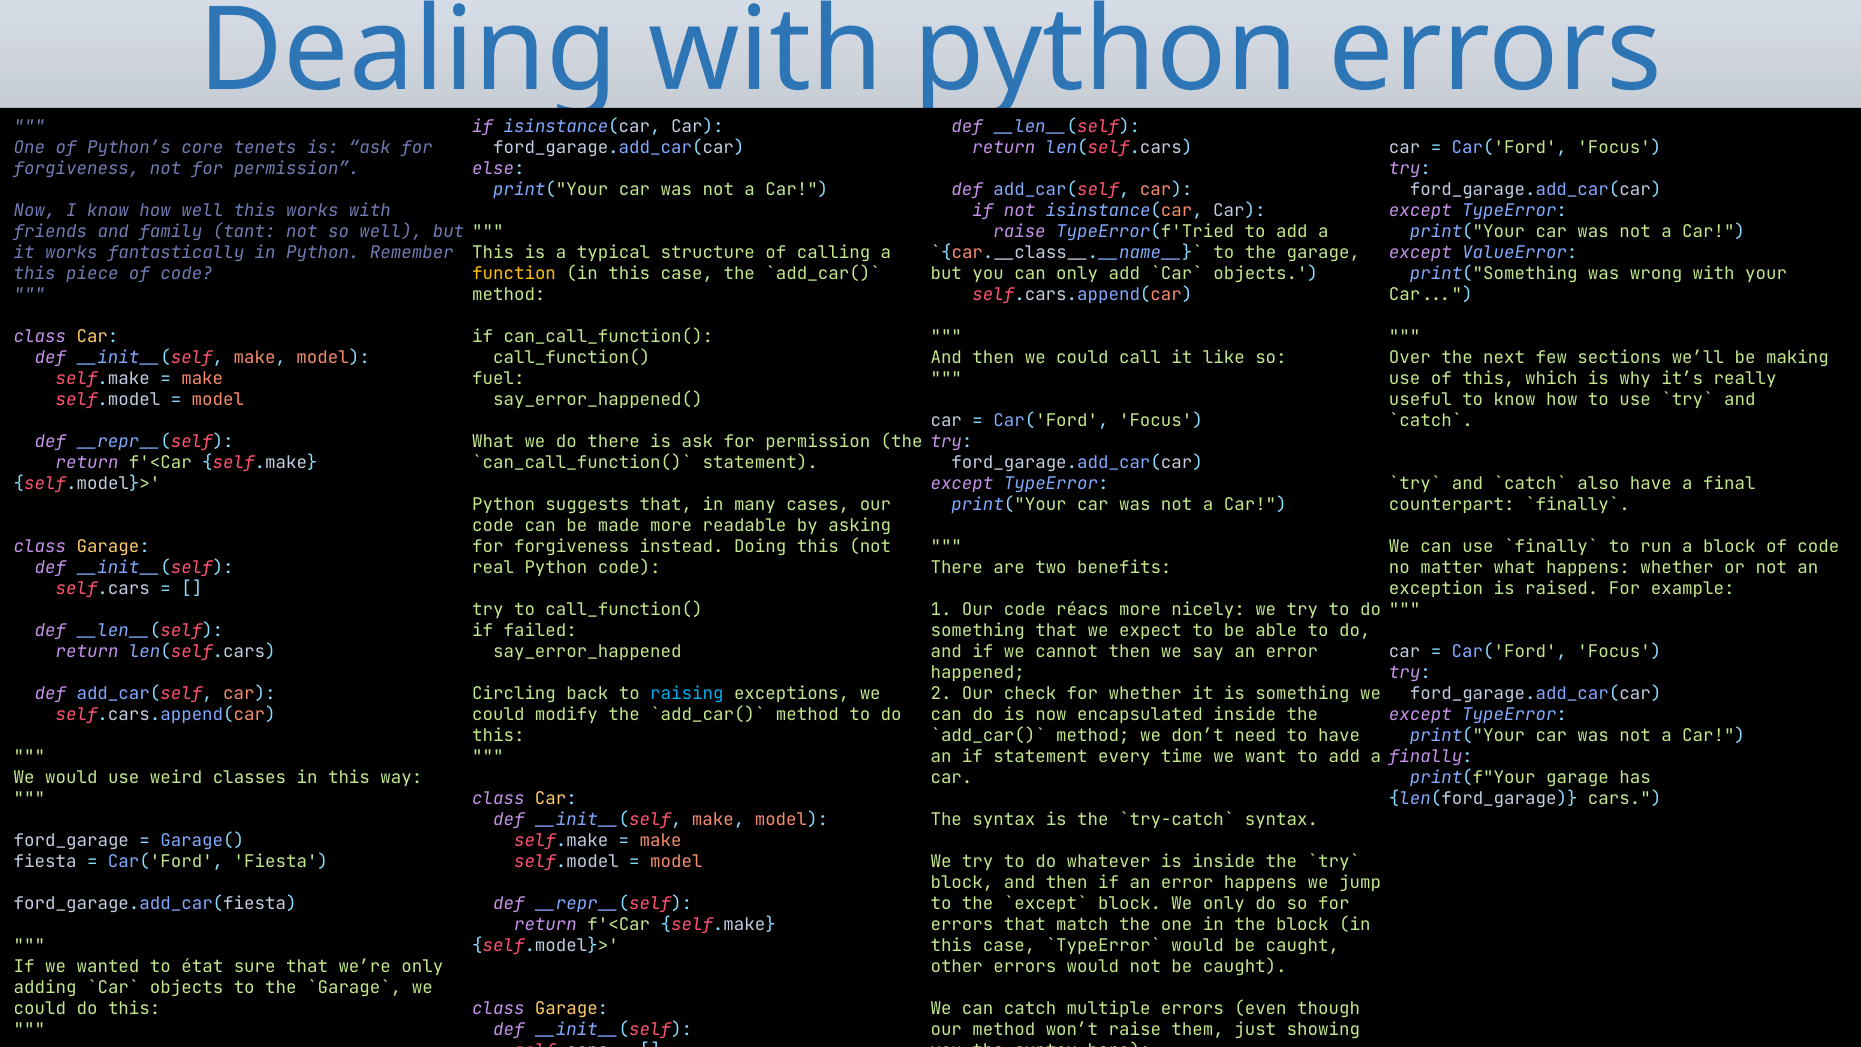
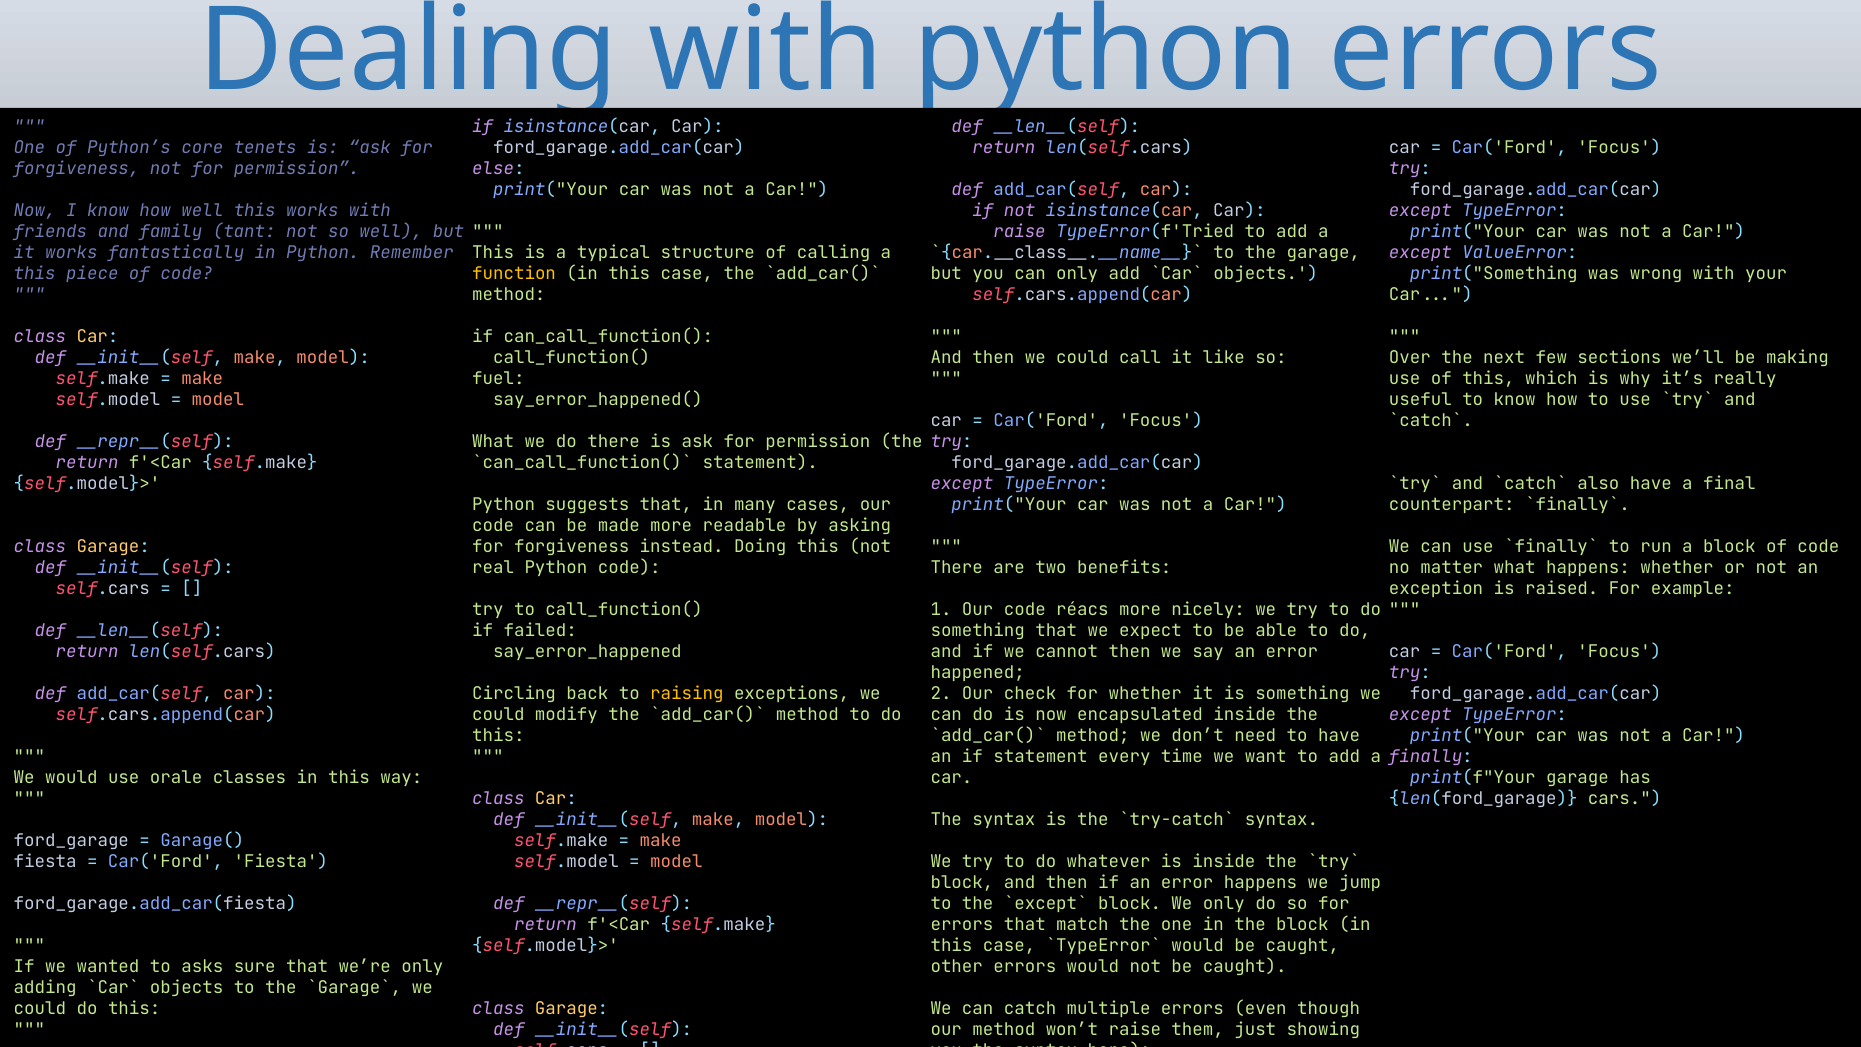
raising colour: light blue -> yellow
weird: weird -> orale
état: état -> asks
